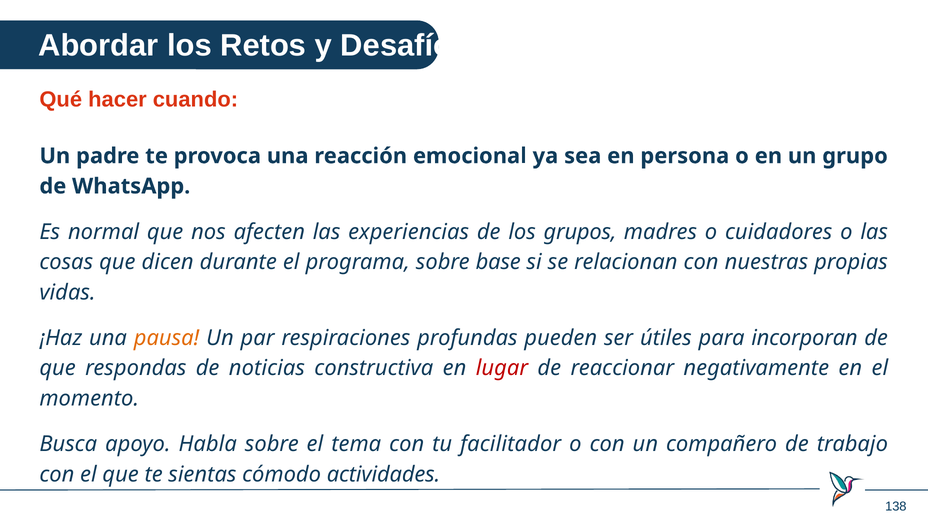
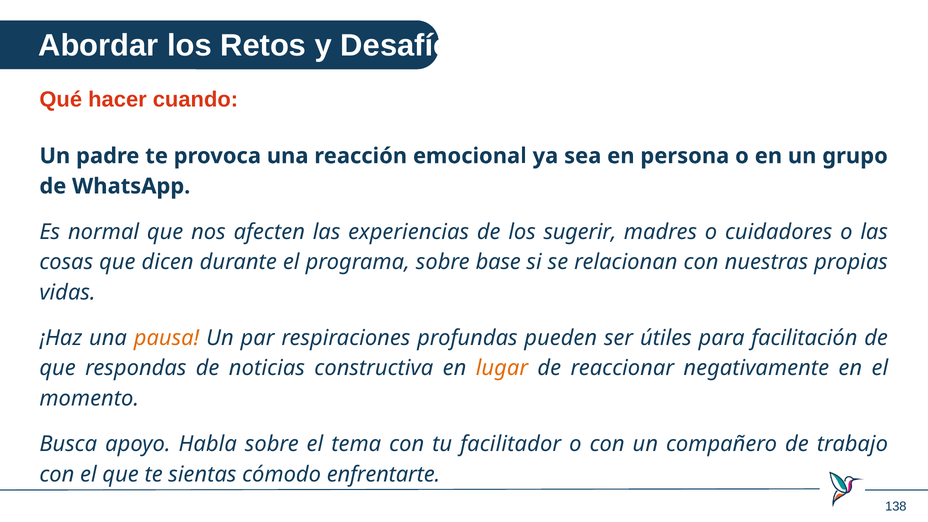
grupos: grupos -> sugerir
incorporan: incorporan -> facilitación
lugar colour: red -> orange
actividades: actividades -> enfrentarte
